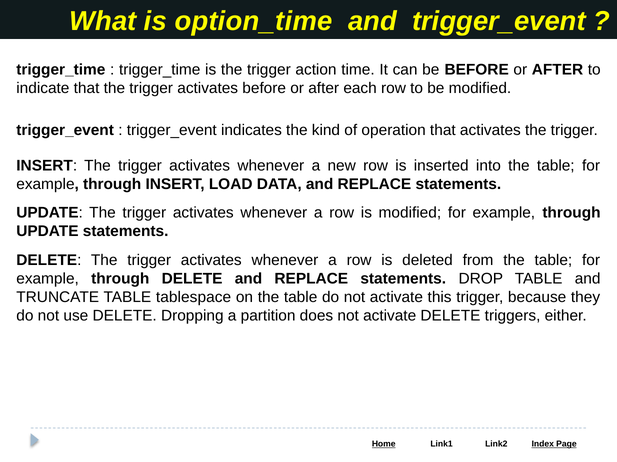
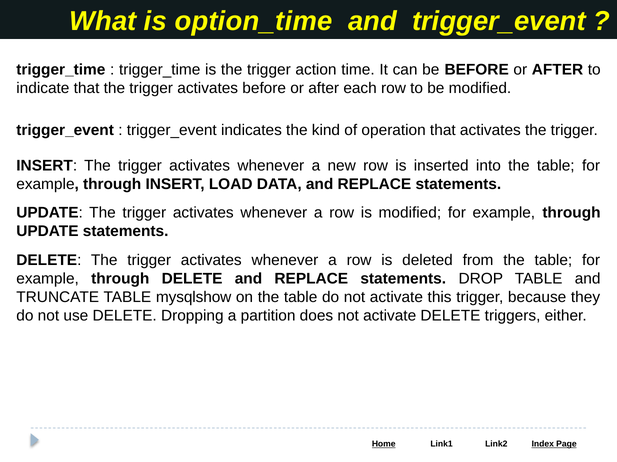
tablespace: tablespace -> mysqlshow
